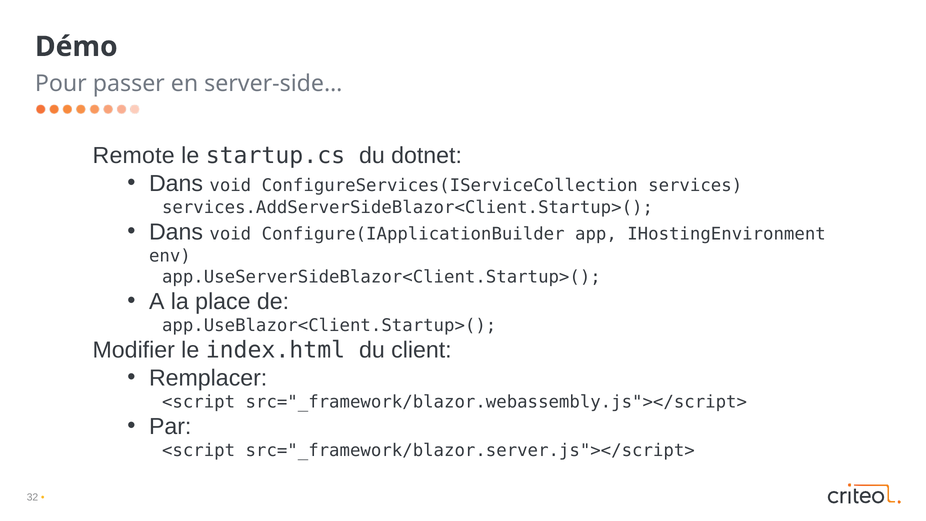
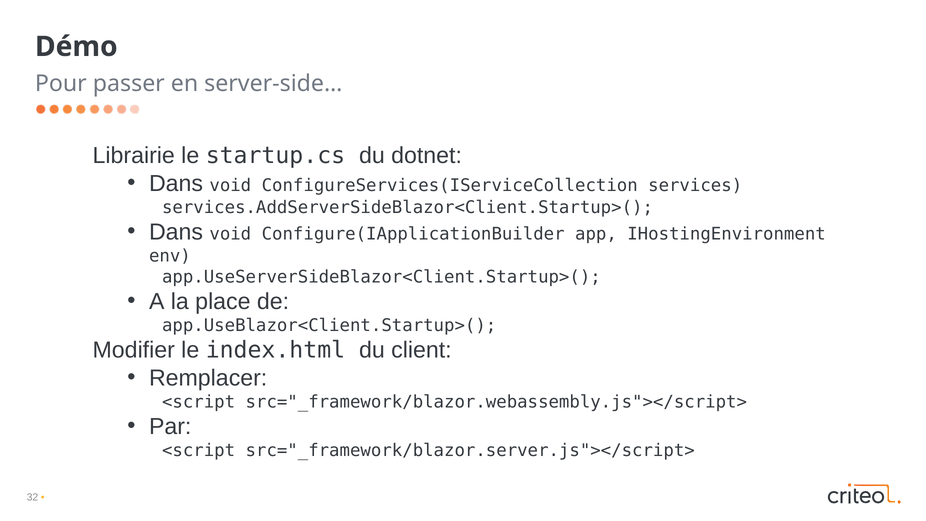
Remote: Remote -> Librairie
